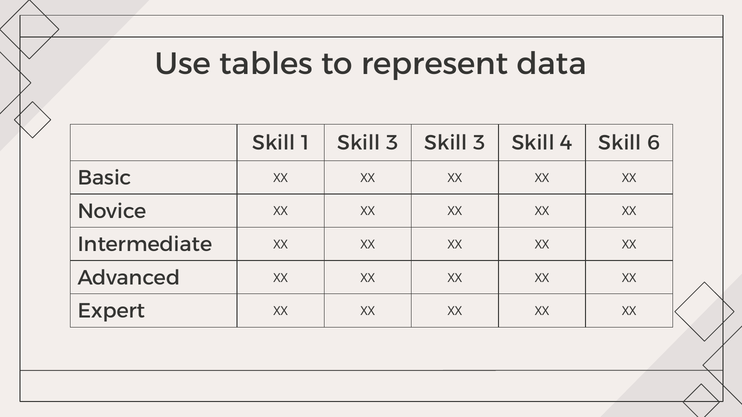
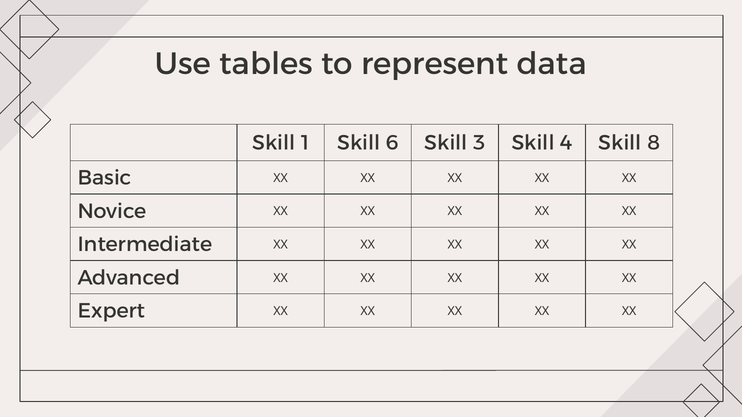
1 Skill 3: 3 -> 6
6: 6 -> 8
